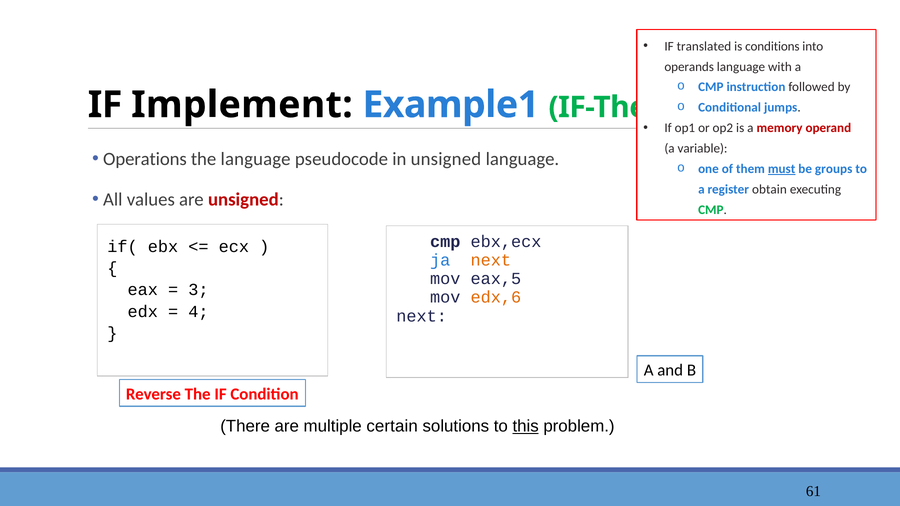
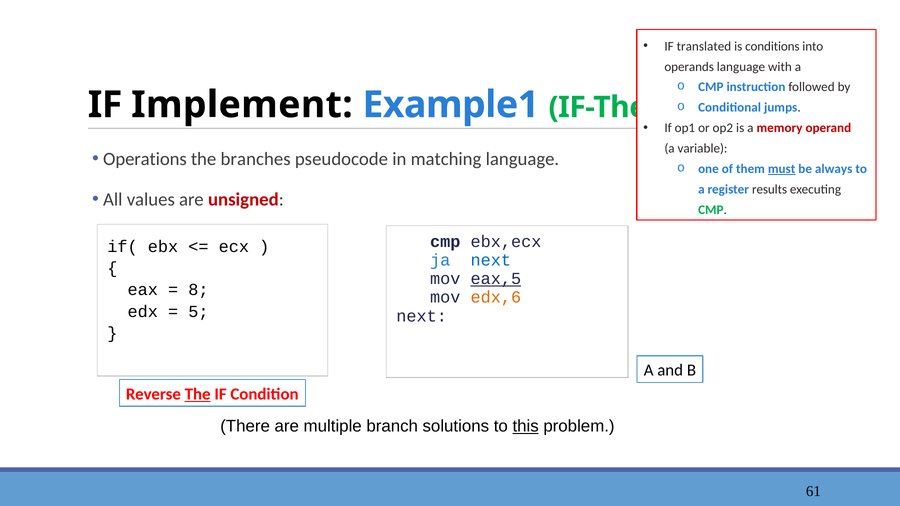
the language: language -> branches
in unsigned: unsigned -> matching
groups: groups -> always
obtain: obtain -> results
next at (491, 260) colour: orange -> blue
eax,5 underline: none -> present
3: 3 -> 8
4: 4 -> 5
The at (198, 394) underline: none -> present
certain: certain -> branch
